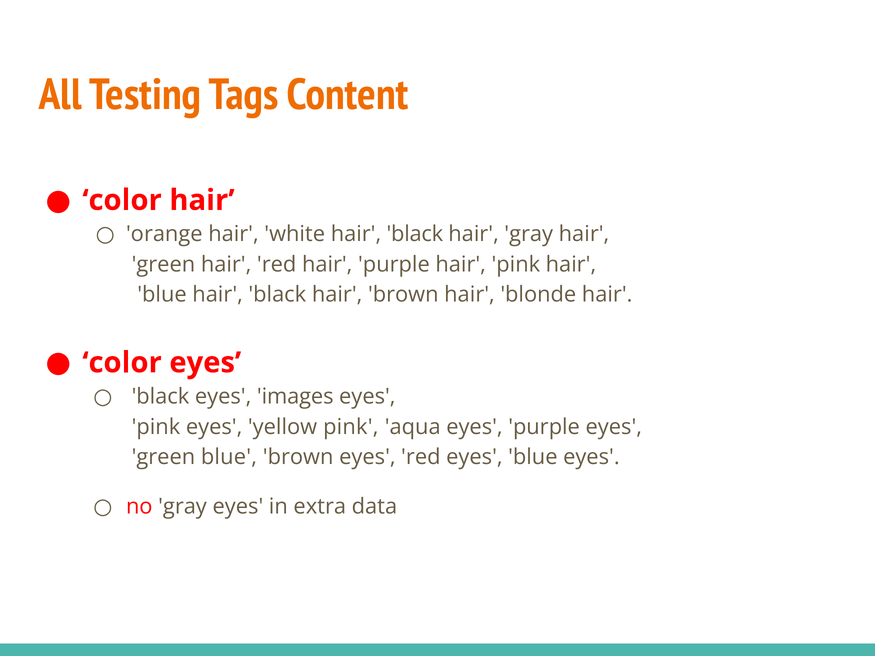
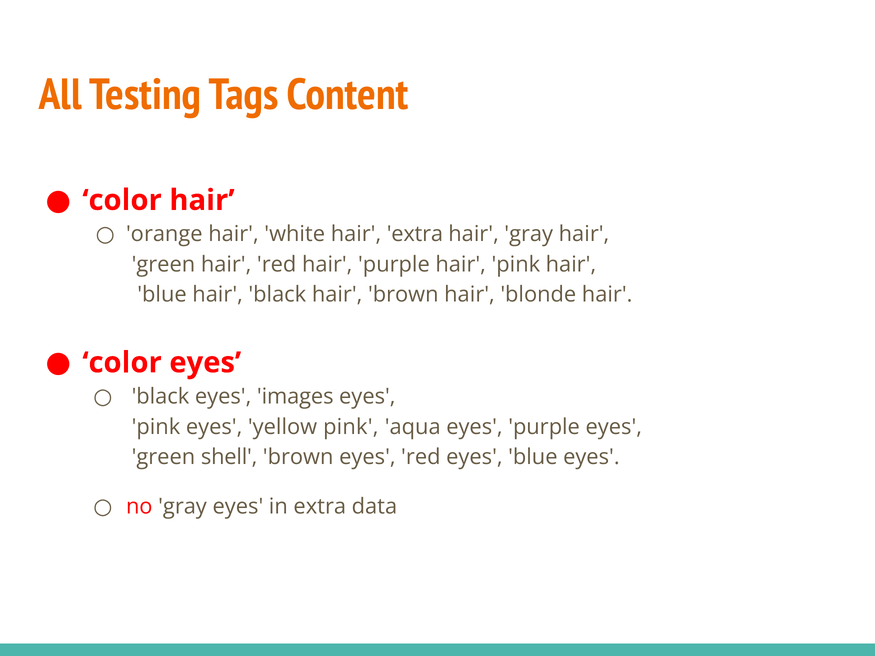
white hair black: black -> extra
green blue: blue -> shell
